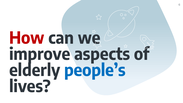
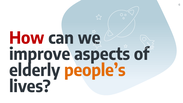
people’s colour: blue -> orange
